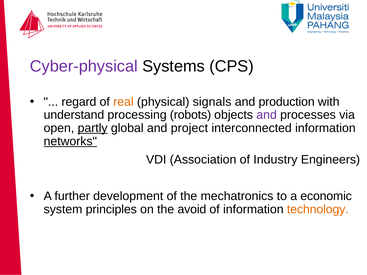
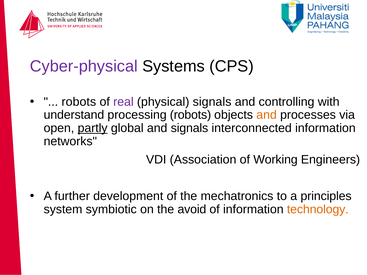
regard at (79, 102): regard -> robots
real colour: orange -> purple
production: production -> controlling
and at (267, 115) colour: purple -> orange
and project: project -> signals
networks underline: present -> none
Industry: Industry -> Working
economic: economic -> principles
principles: principles -> symbiotic
